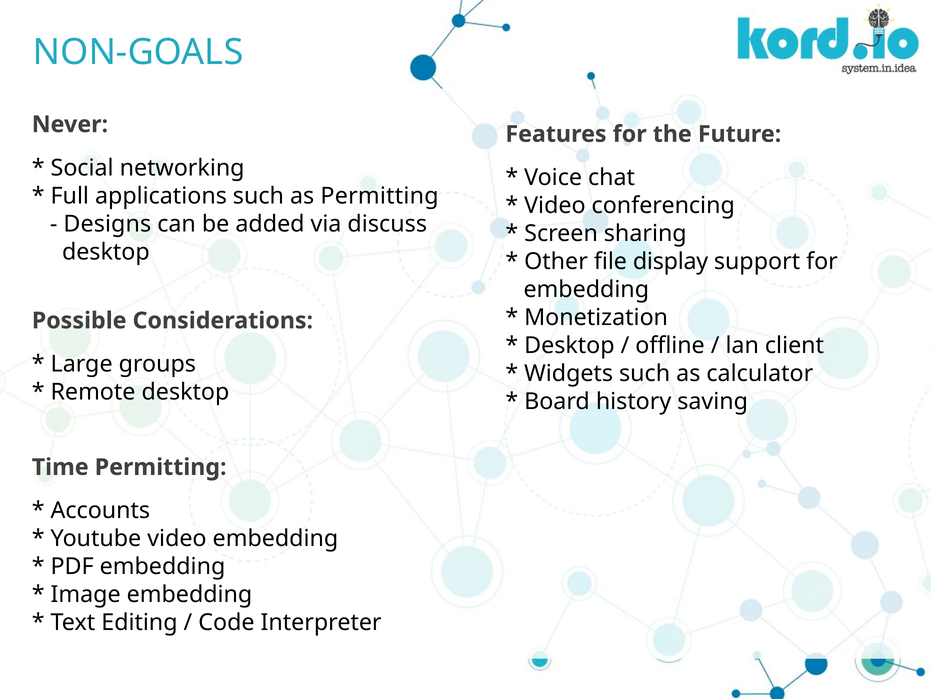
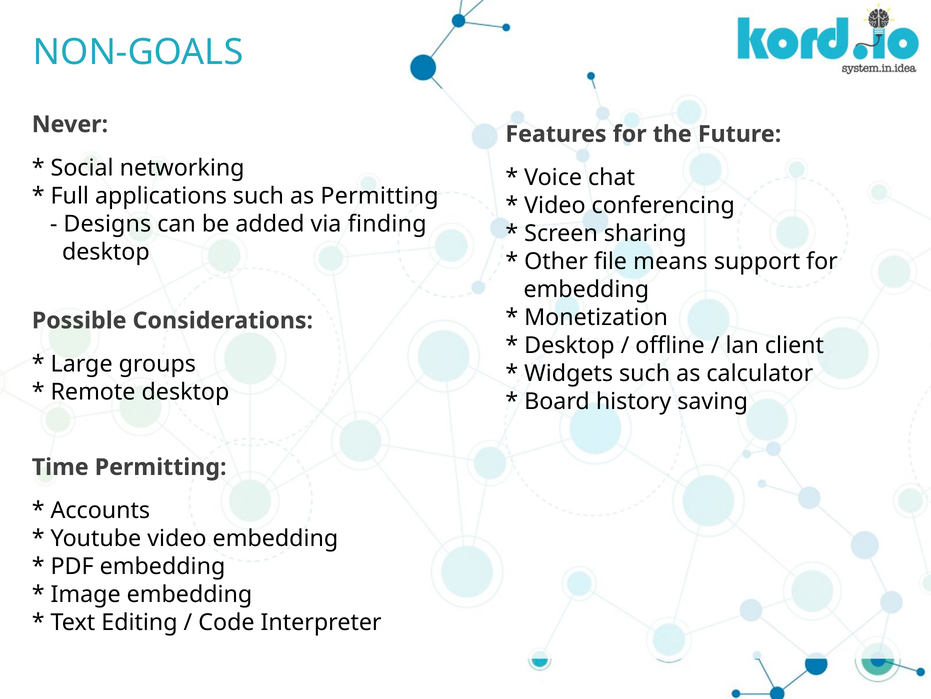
discuss: discuss -> finding
display: display -> means
